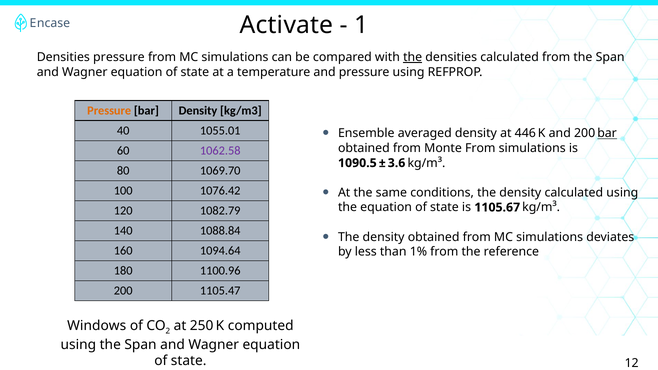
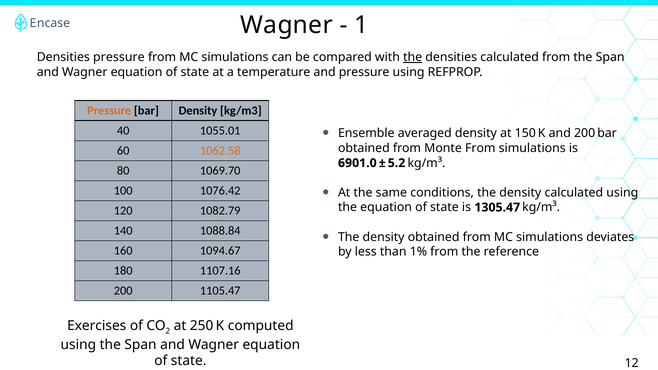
Activate at (287, 25): Activate -> Wagner
446: 446 -> 150
bar at (607, 133) underline: present -> none
1062.58 colour: purple -> orange
1090.5: 1090.5 -> 6901.0
3.6: 3.6 -> 5.2
1105.67: 1105.67 -> 1305.47
1094.64: 1094.64 -> 1094.67
1100.96: 1100.96 -> 1107.16
Windows: Windows -> Exercises
